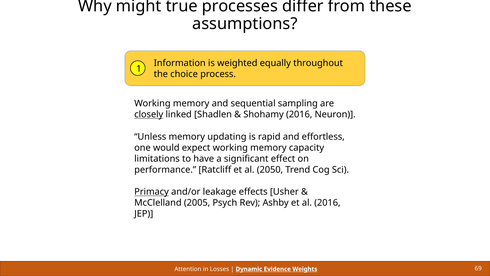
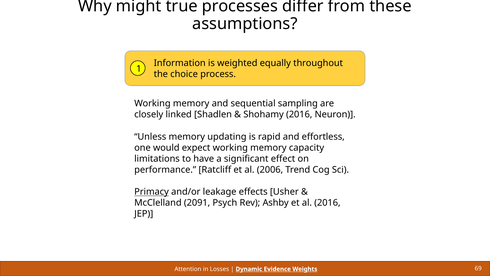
closely underline: present -> none
2050: 2050 -> 2006
2005: 2005 -> 2091
